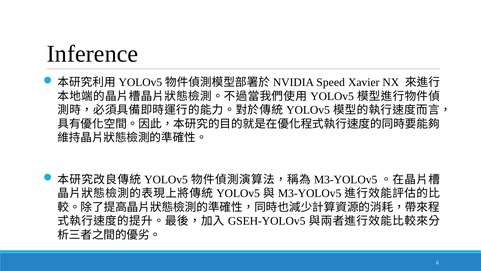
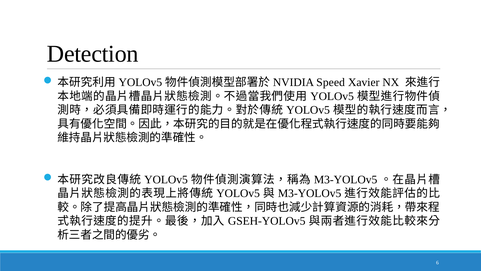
Inference: Inference -> Detection
